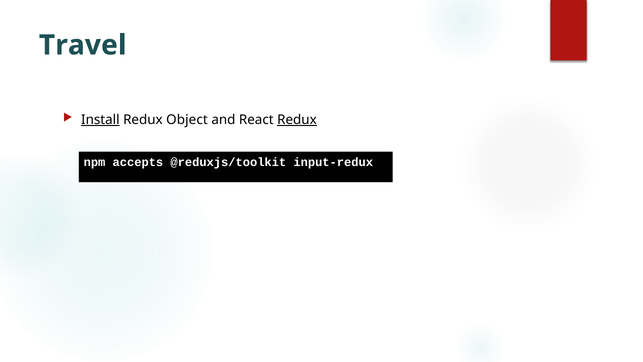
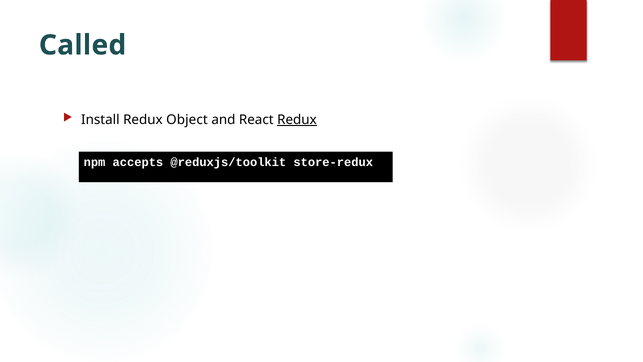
Travel: Travel -> Called
Install underline: present -> none
input-redux: input-redux -> store-redux
